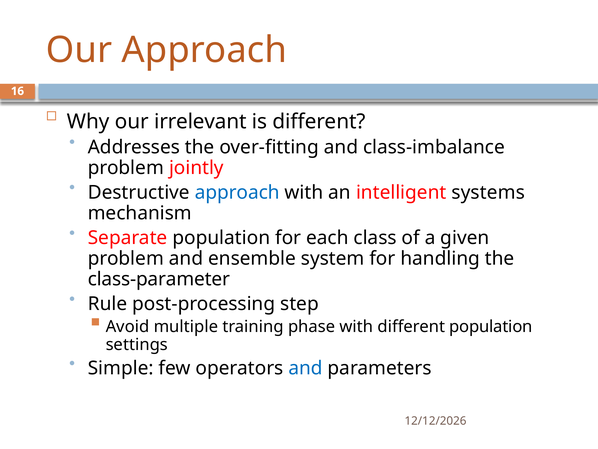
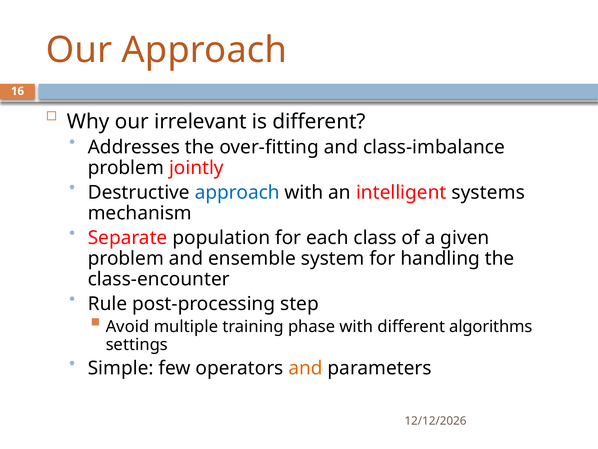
class-parameter: class-parameter -> class-encounter
different population: population -> algorithms
and at (305, 368) colour: blue -> orange
